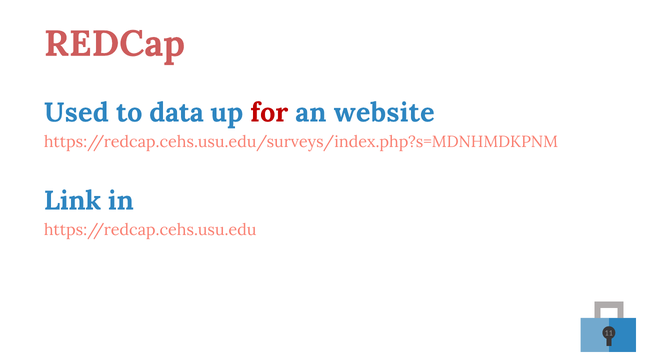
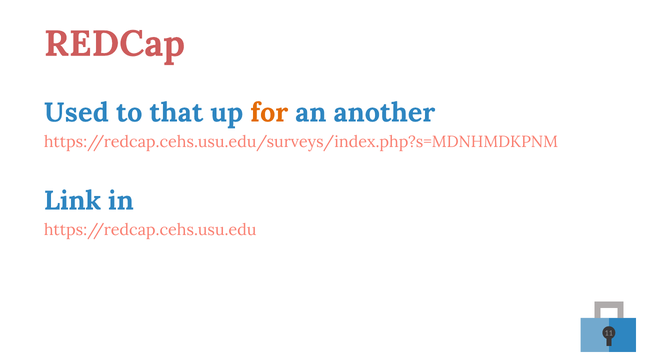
data: data -> that
for colour: red -> orange
website: website -> another
